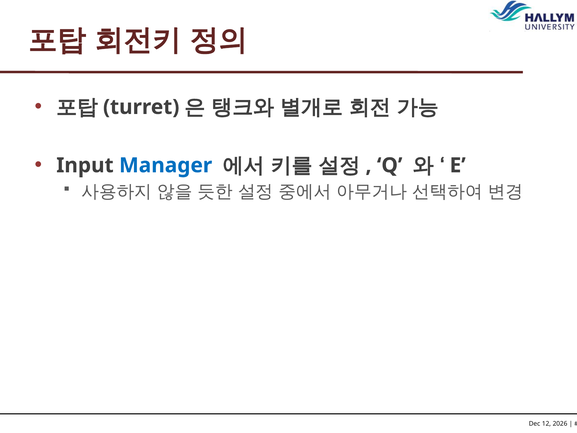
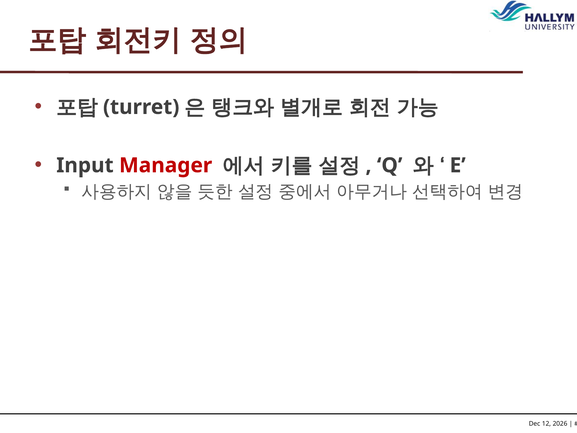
Manager colour: blue -> red
